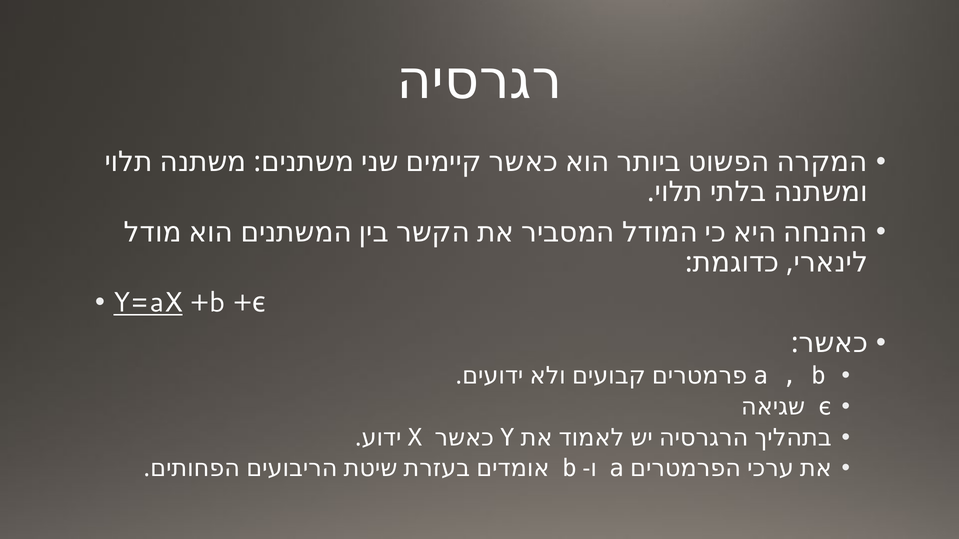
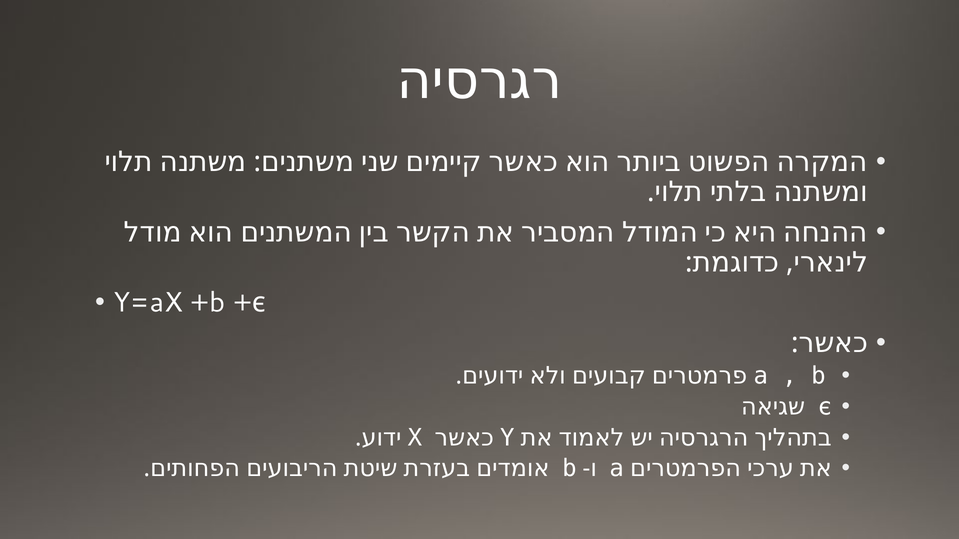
Y=aX underline: present -> none
